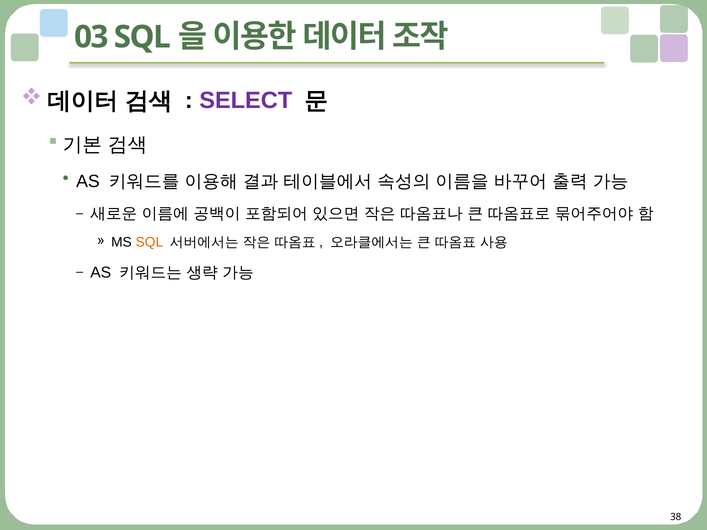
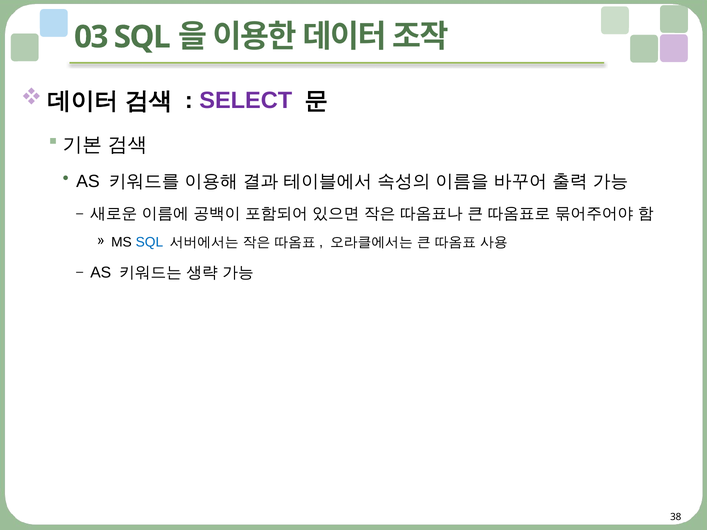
SQL at (149, 242) colour: orange -> blue
